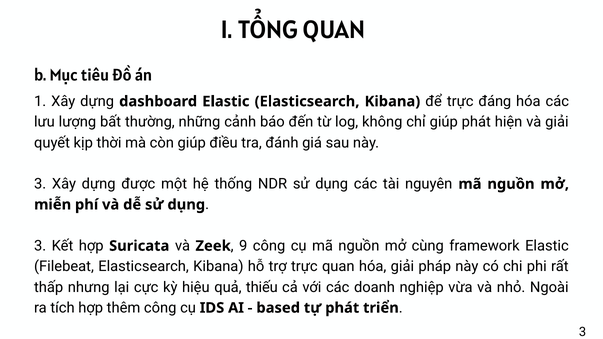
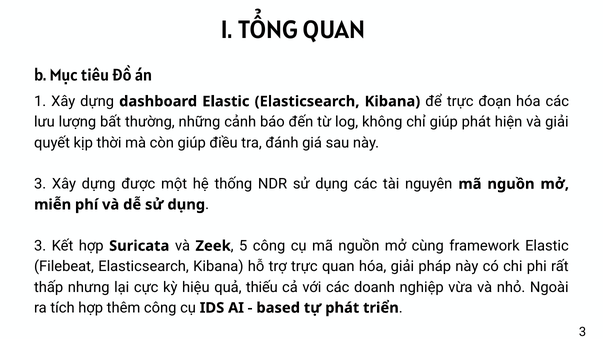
đáng: đáng -> đoạn
9: 9 -> 5
